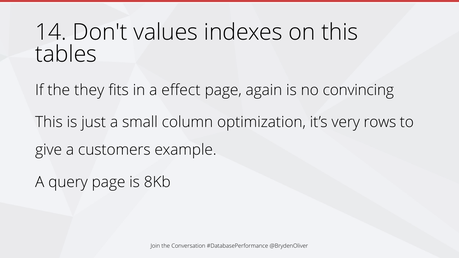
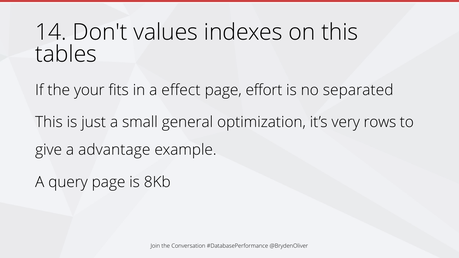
they: they -> your
again: again -> effort
convincing: convincing -> separated
column: column -> general
customers: customers -> advantage
